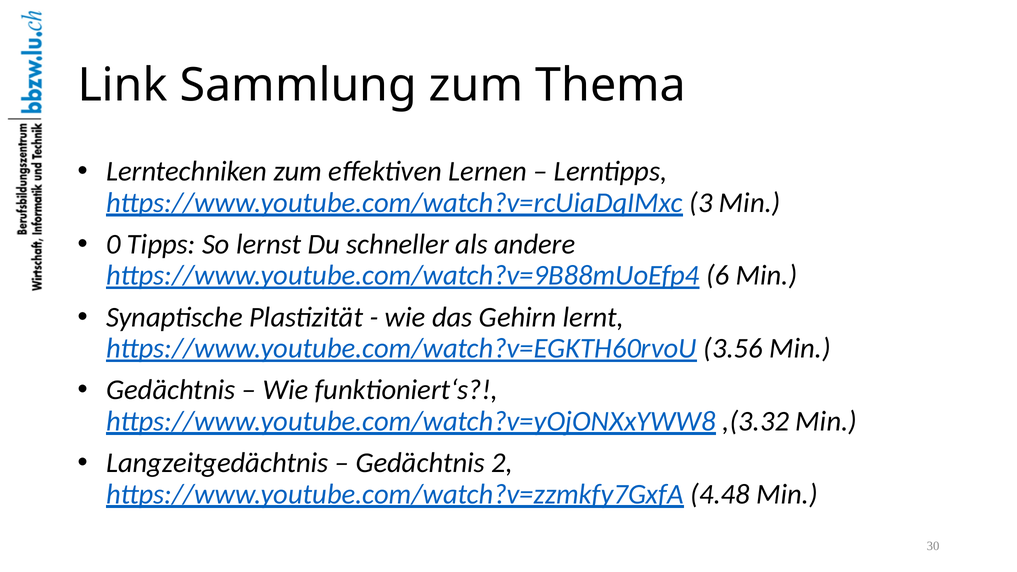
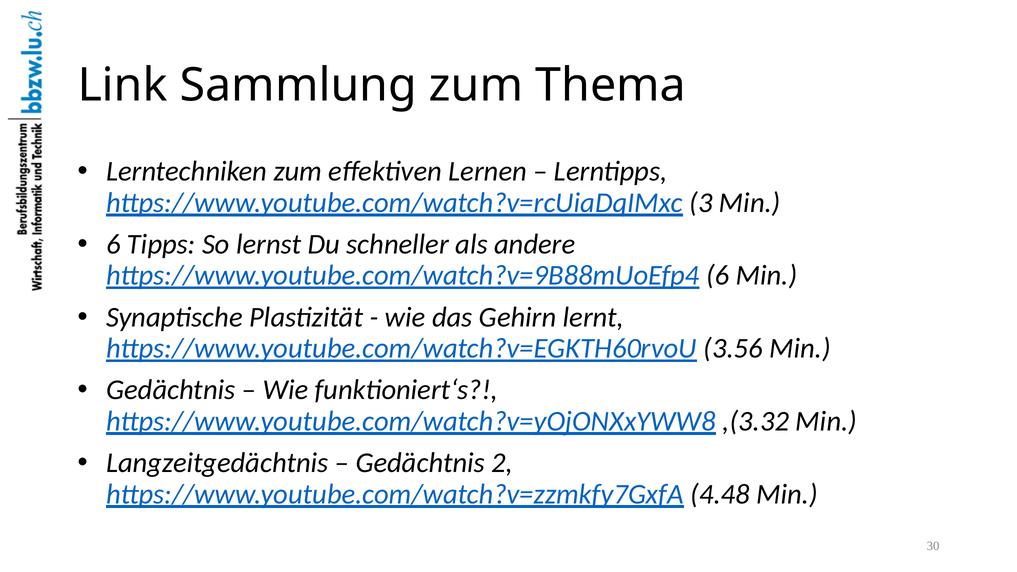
0 at (113, 244): 0 -> 6
